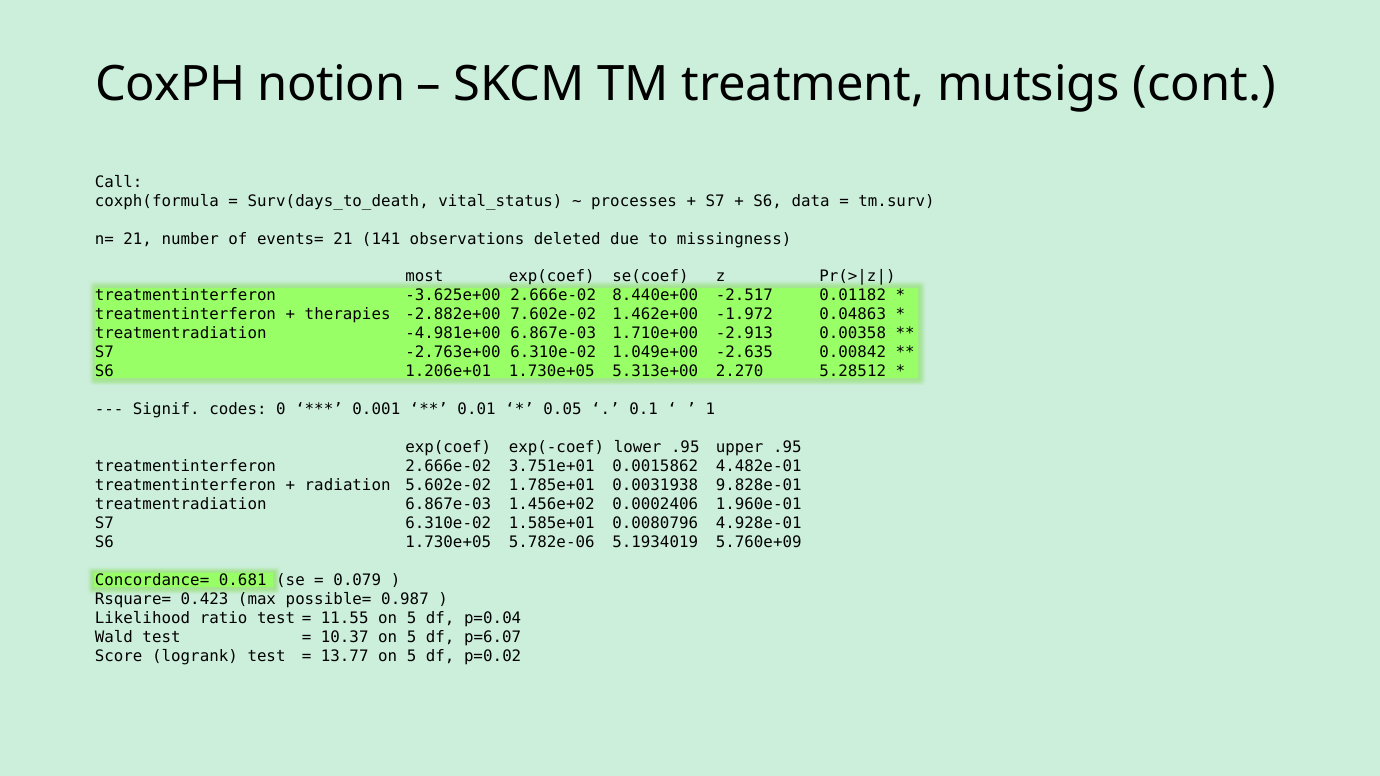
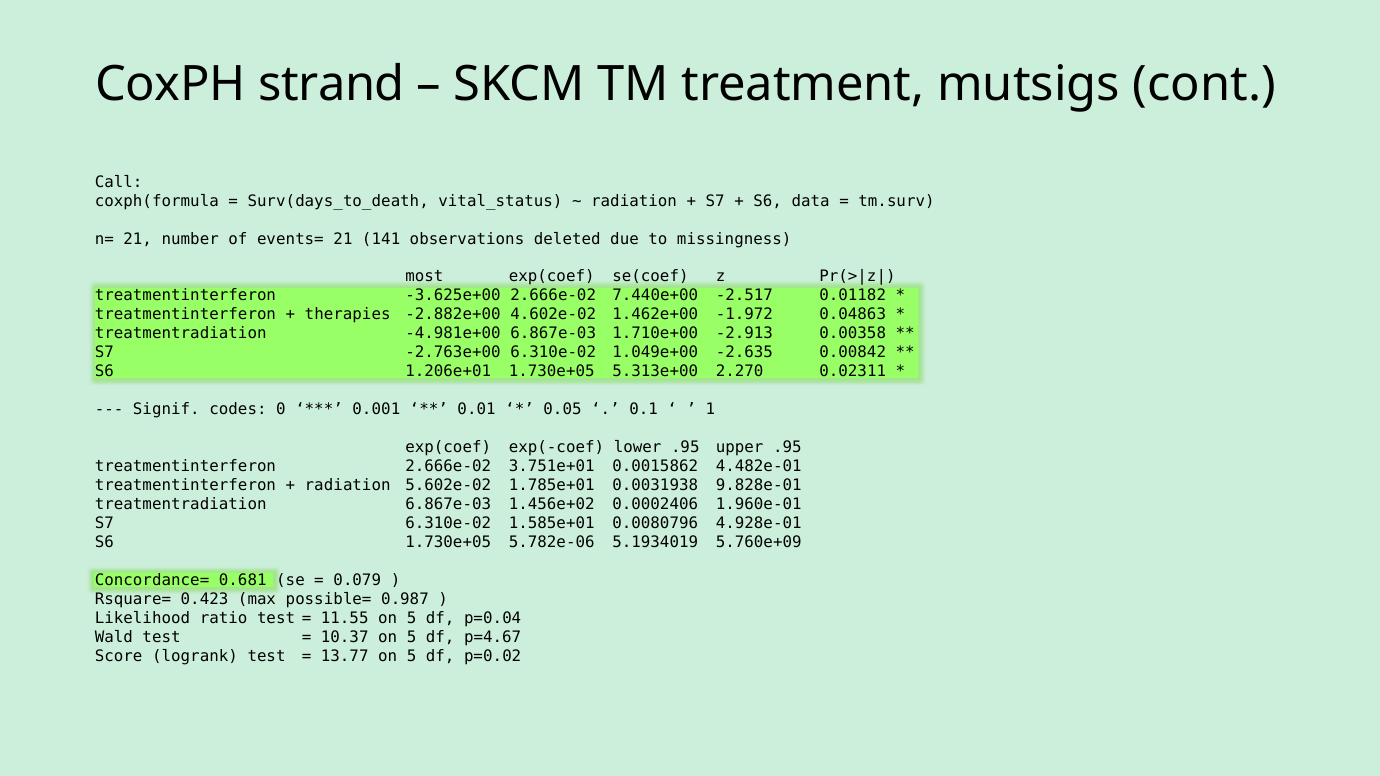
notion: notion -> strand
processes at (634, 201): processes -> radiation
8.440e+00: 8.440e+00 -> 7.440e+00
7.602e-02: 7.602e-02 -> 4.602e-02
5.28512: 5.28512 -> 0.02311
p=6.07: p=6.07 -> p=4.67
